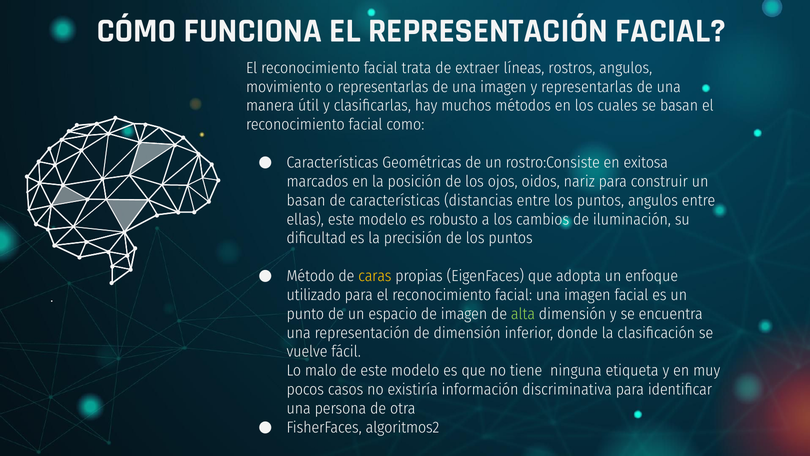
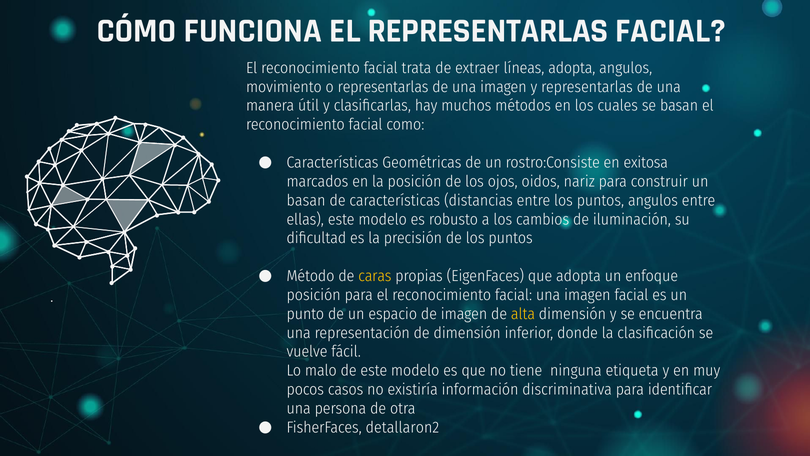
EL REPRESENTACIÓN: REPRESENTACIÓN -> REPRESENTARLAS
líneas rostros: rostros -> adopta
utilizado at (314, 295): utilizado -> posición
alta colour: light green -> yellow
algoritmos2: algoritmos2 -> detallaron2
